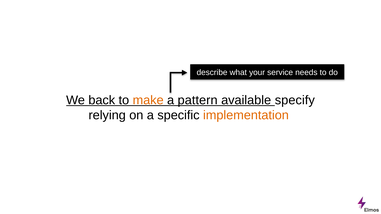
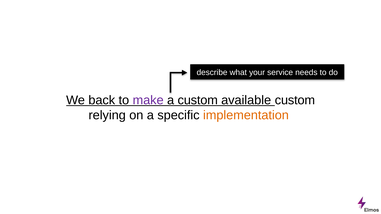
make colour: orange -> purple
a pattern: pattern -> custom
available specify: specify -> custom
